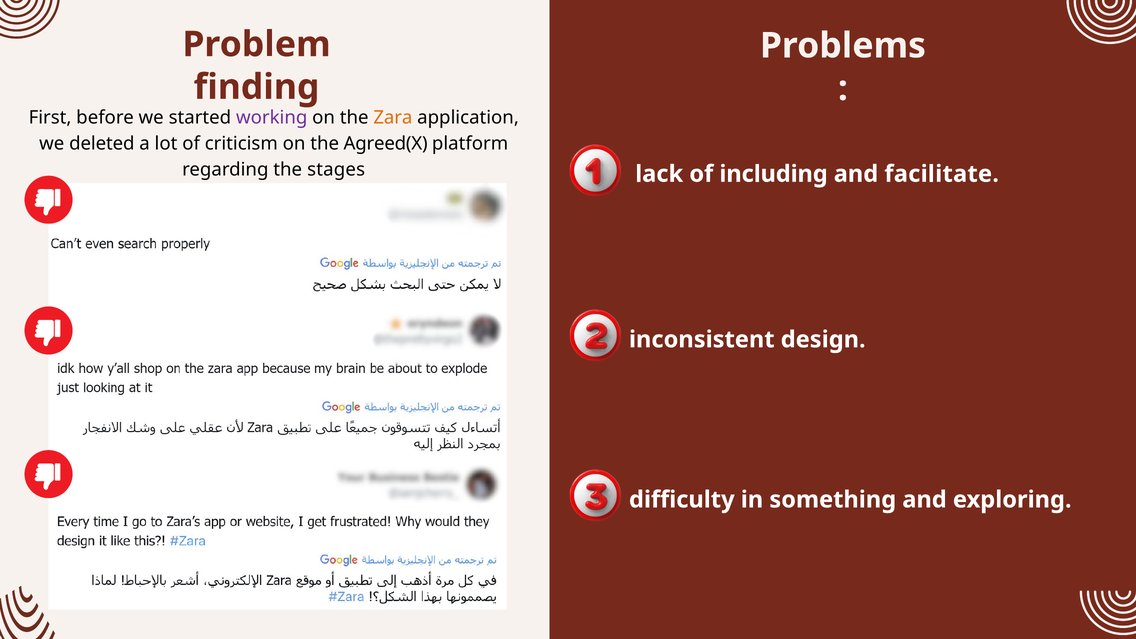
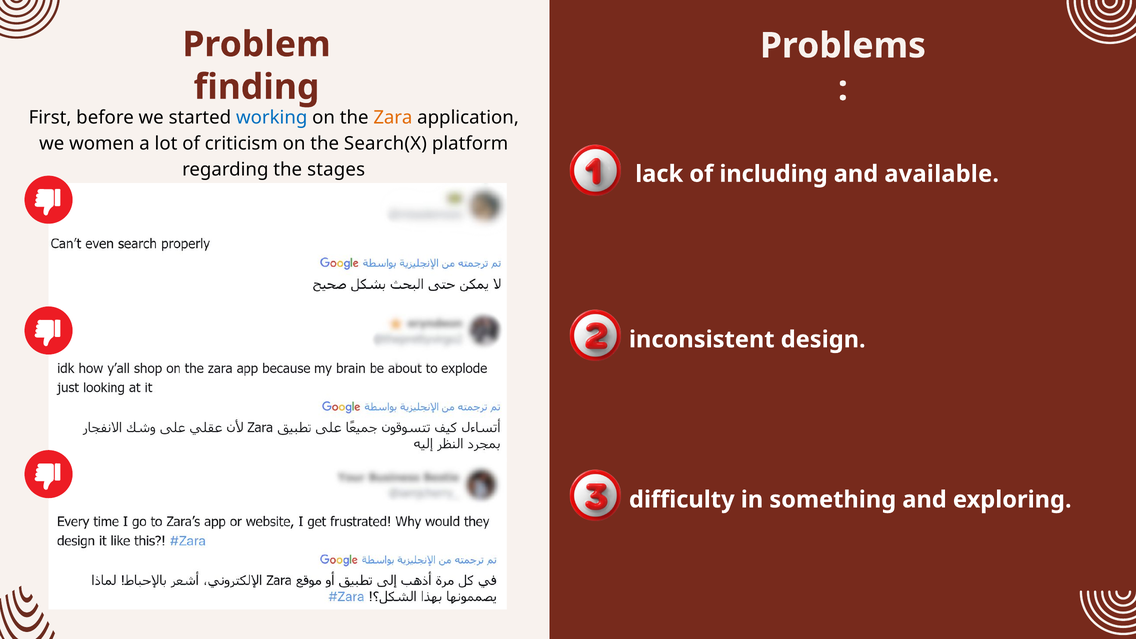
working colour: purple -> blue
deleted: deleted -> women
Agreed(X: Agreed(X -> Search(X
facilitate: facilitate -> available
